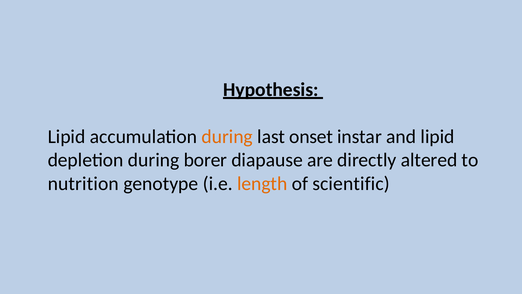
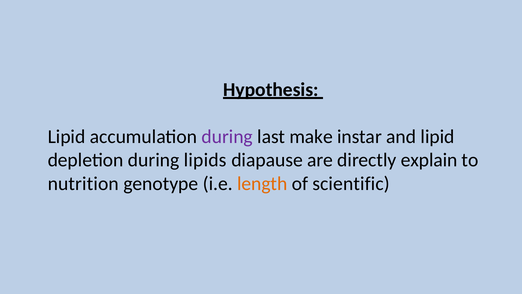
during at (227, 136) colour: orange -> purple
onset: onset -> make
borer: borer -> lipids
altered: altered -> explain
